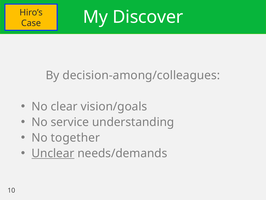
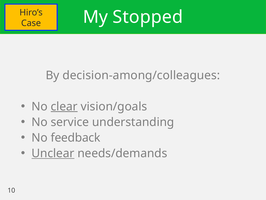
Discover: Discover -> Stopped
clear underline: none -> present
together: together -> feedback
